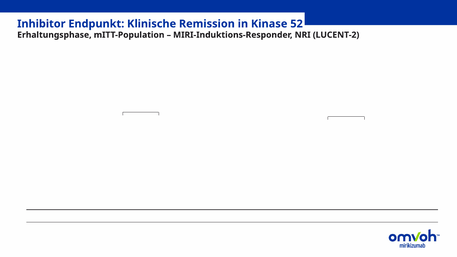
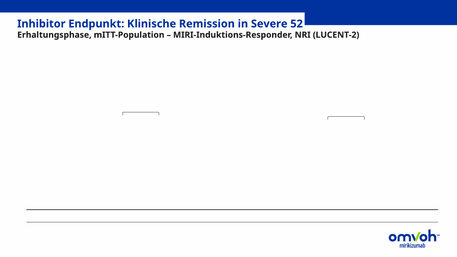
Kinase: Kinase -> Severe
